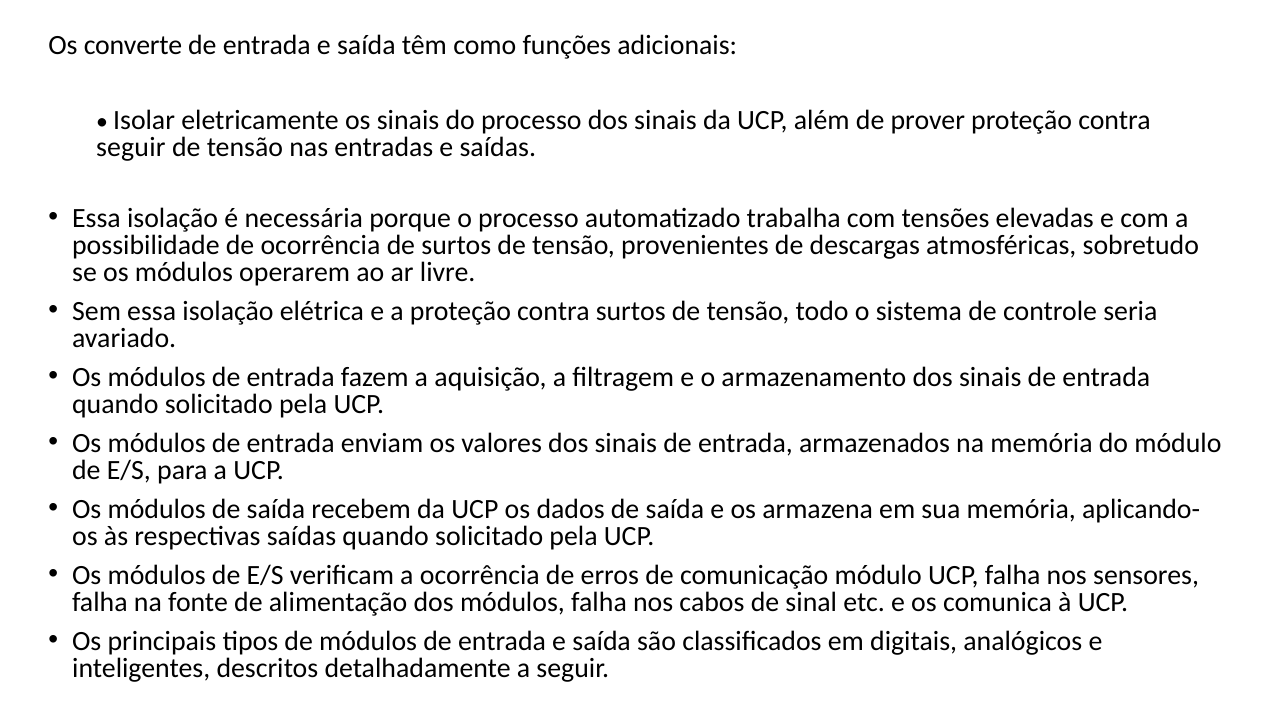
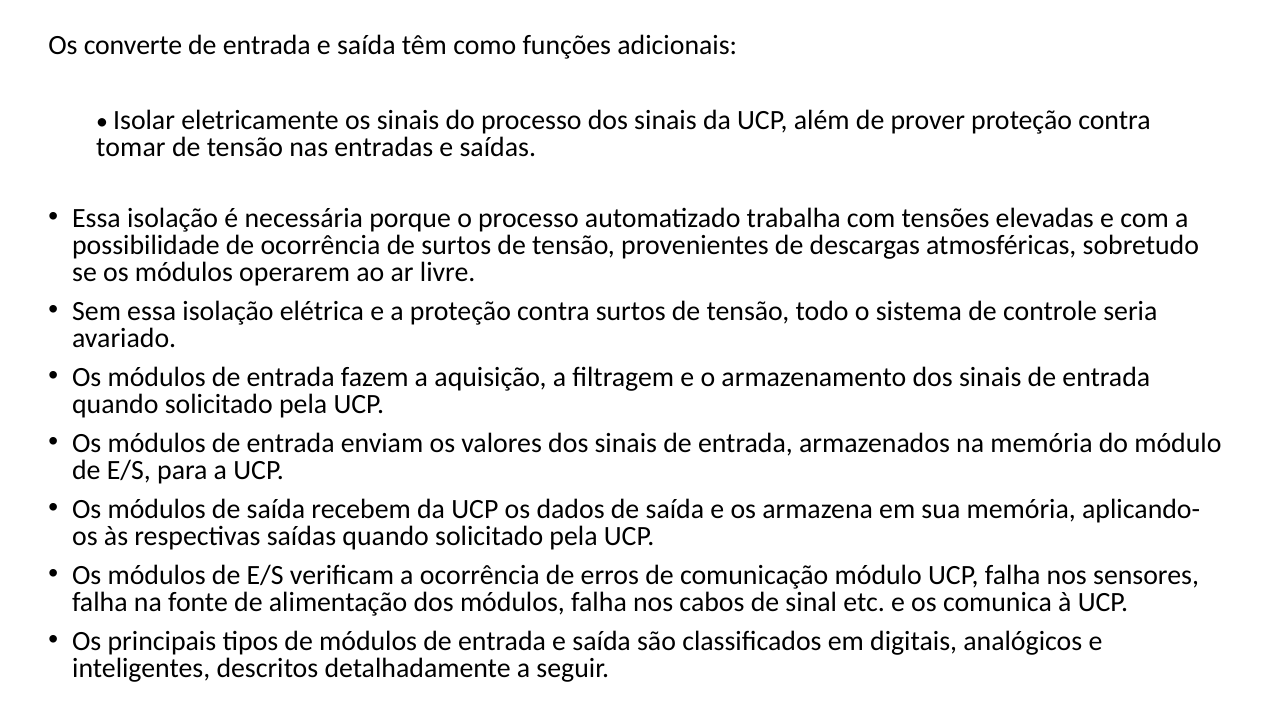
seguir at (131, 147): seguir -> tomar
